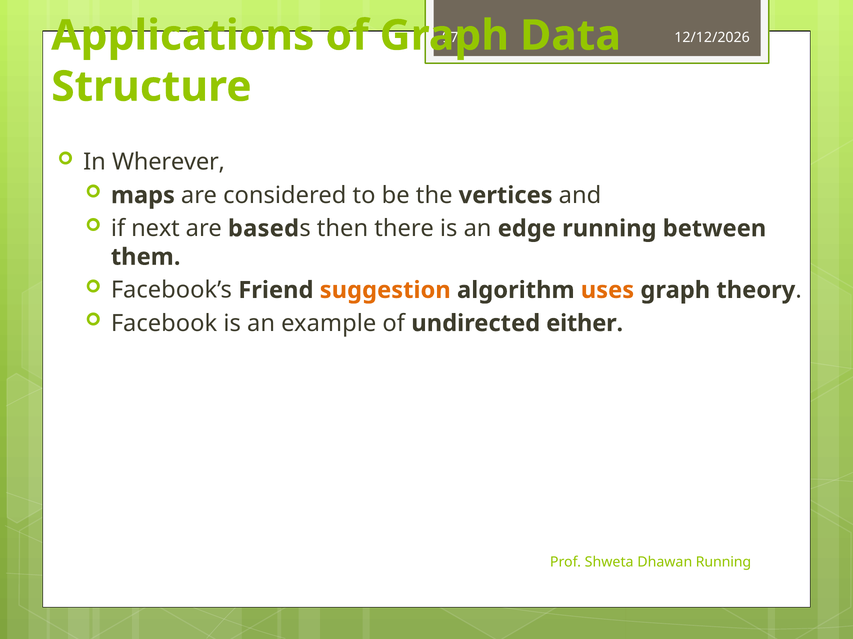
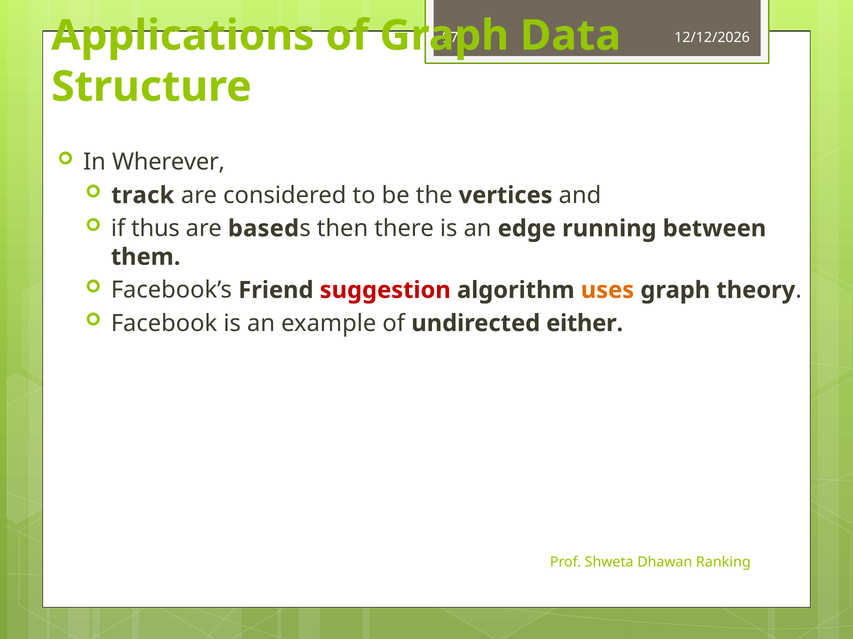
maps: maps -> track
next: next -> thus
suggestion colour: orange -> red
Dhawan Running: Running -> Ranking
